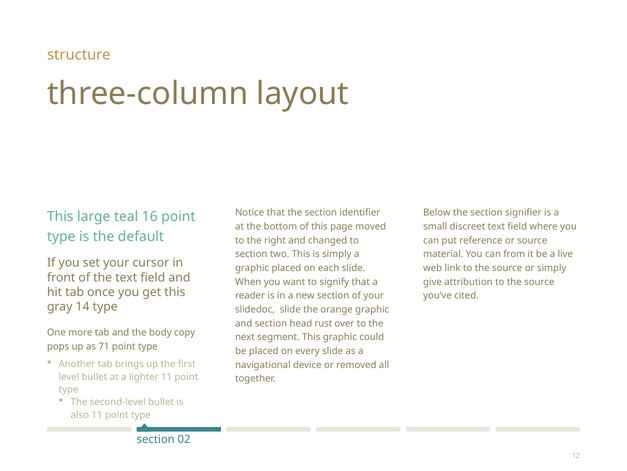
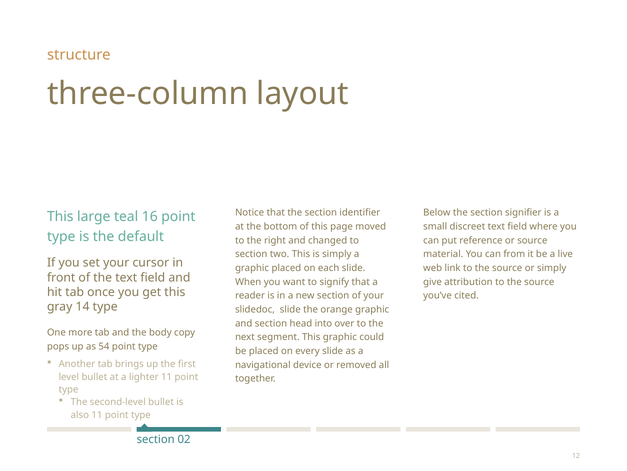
rust: rust -> into
71: 71 -> 54
